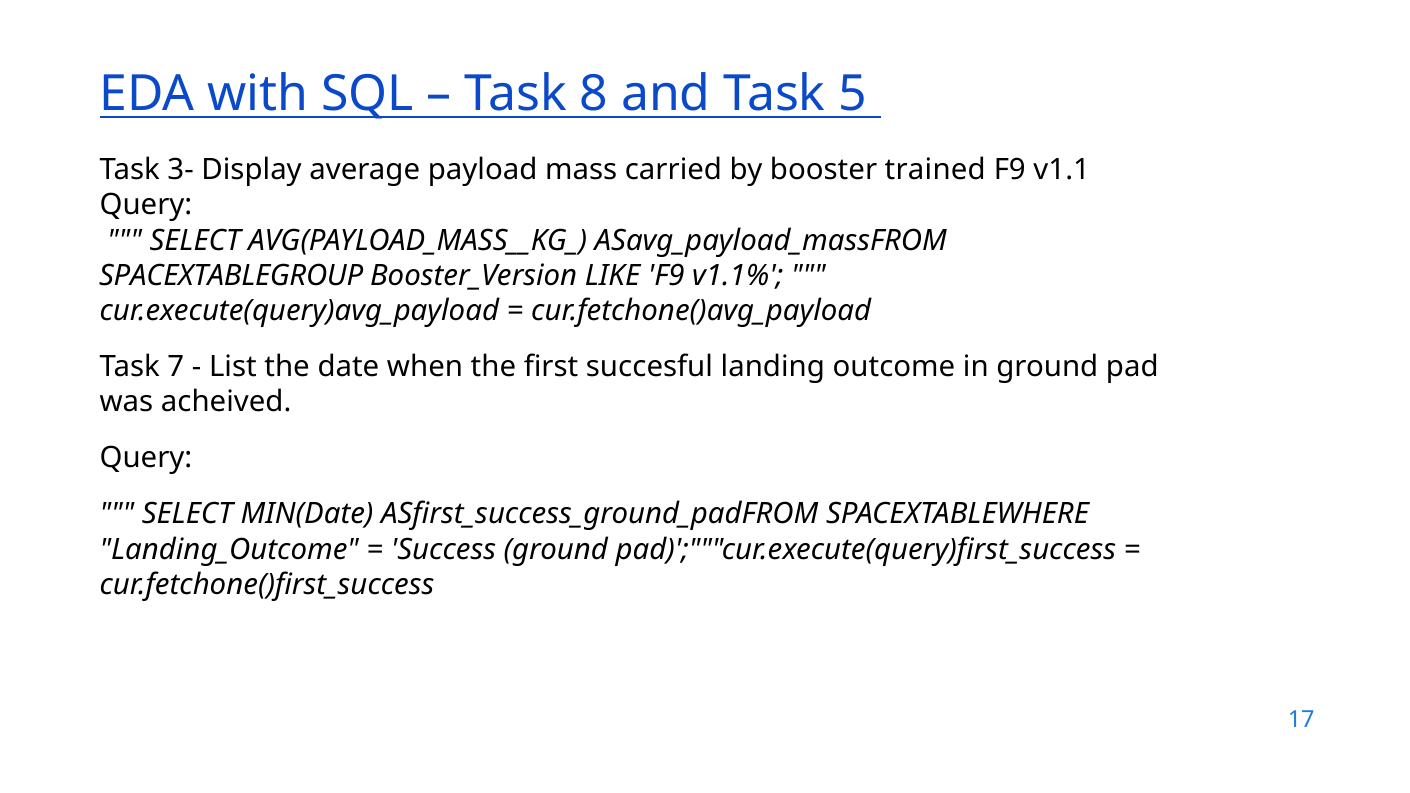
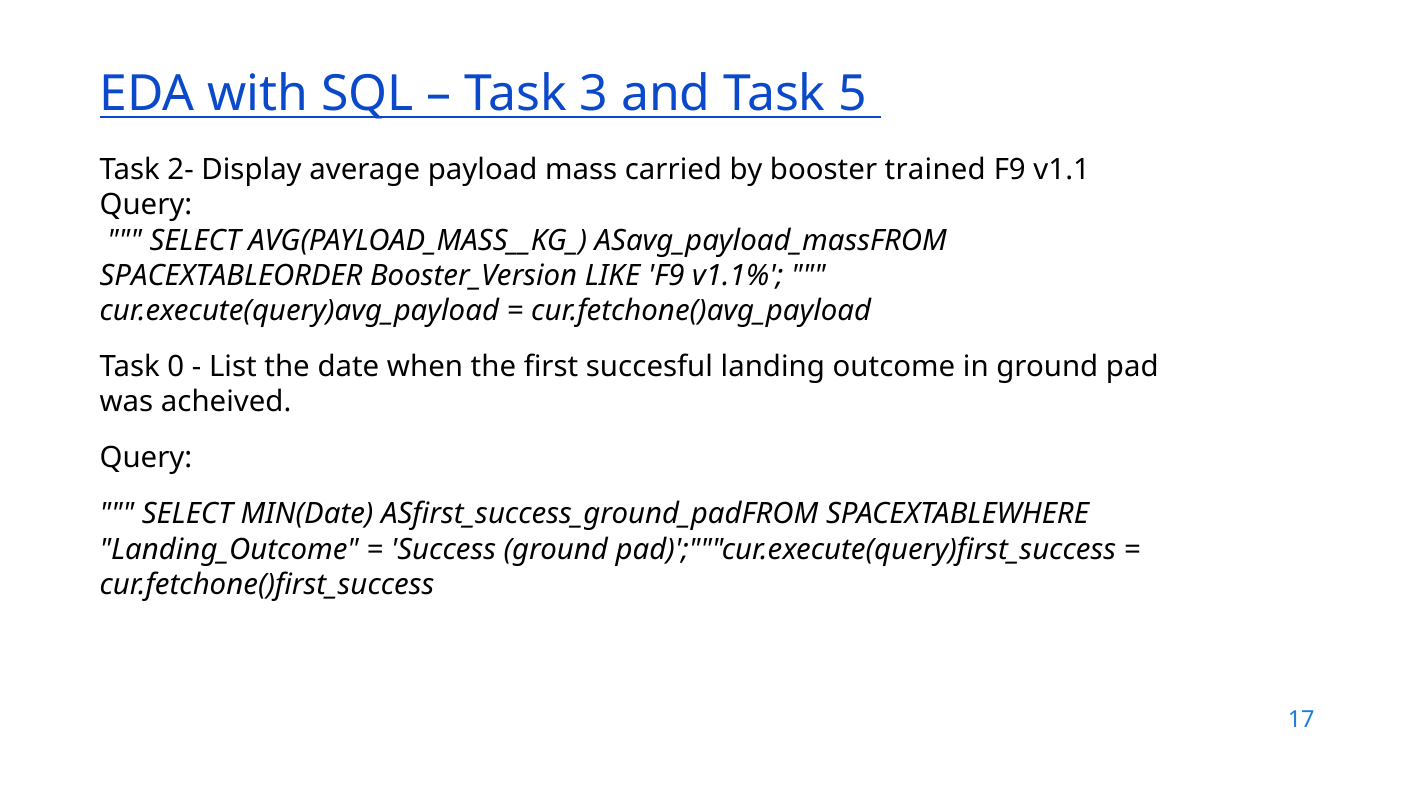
8: 8 -> 3
3-: 3- -> 2-
SPACEXTABLEGROUP: SPACEXTABLEGROUP -> SPACEXTABLEORDER
7: 7 -> 0
